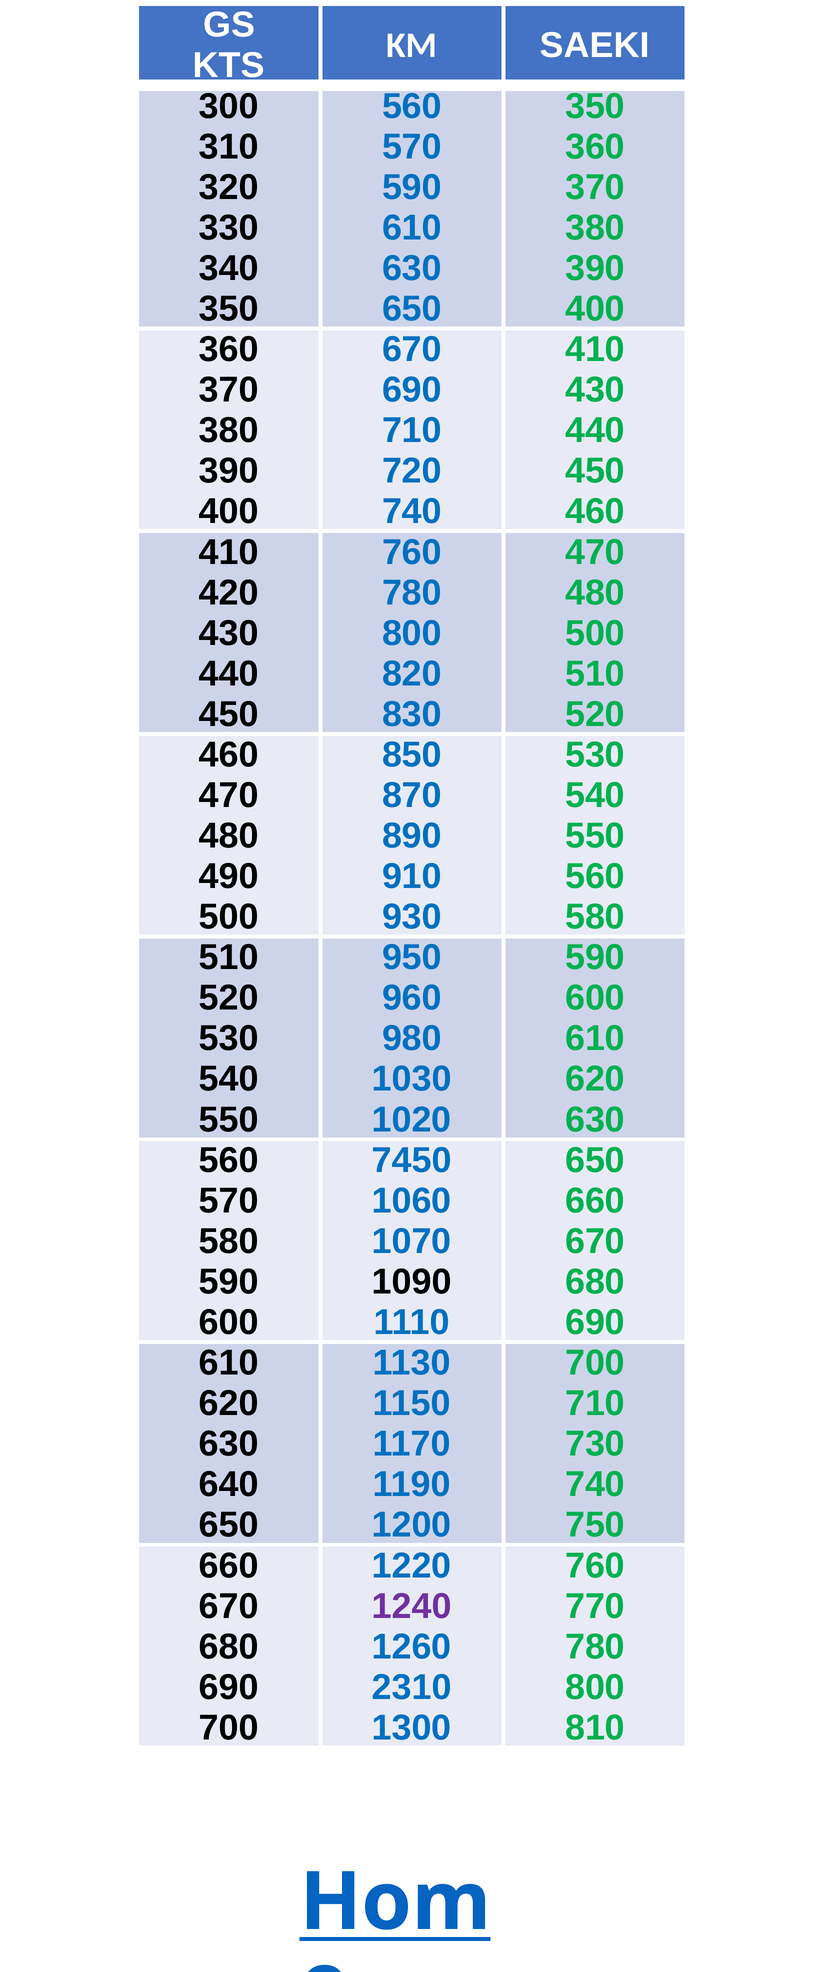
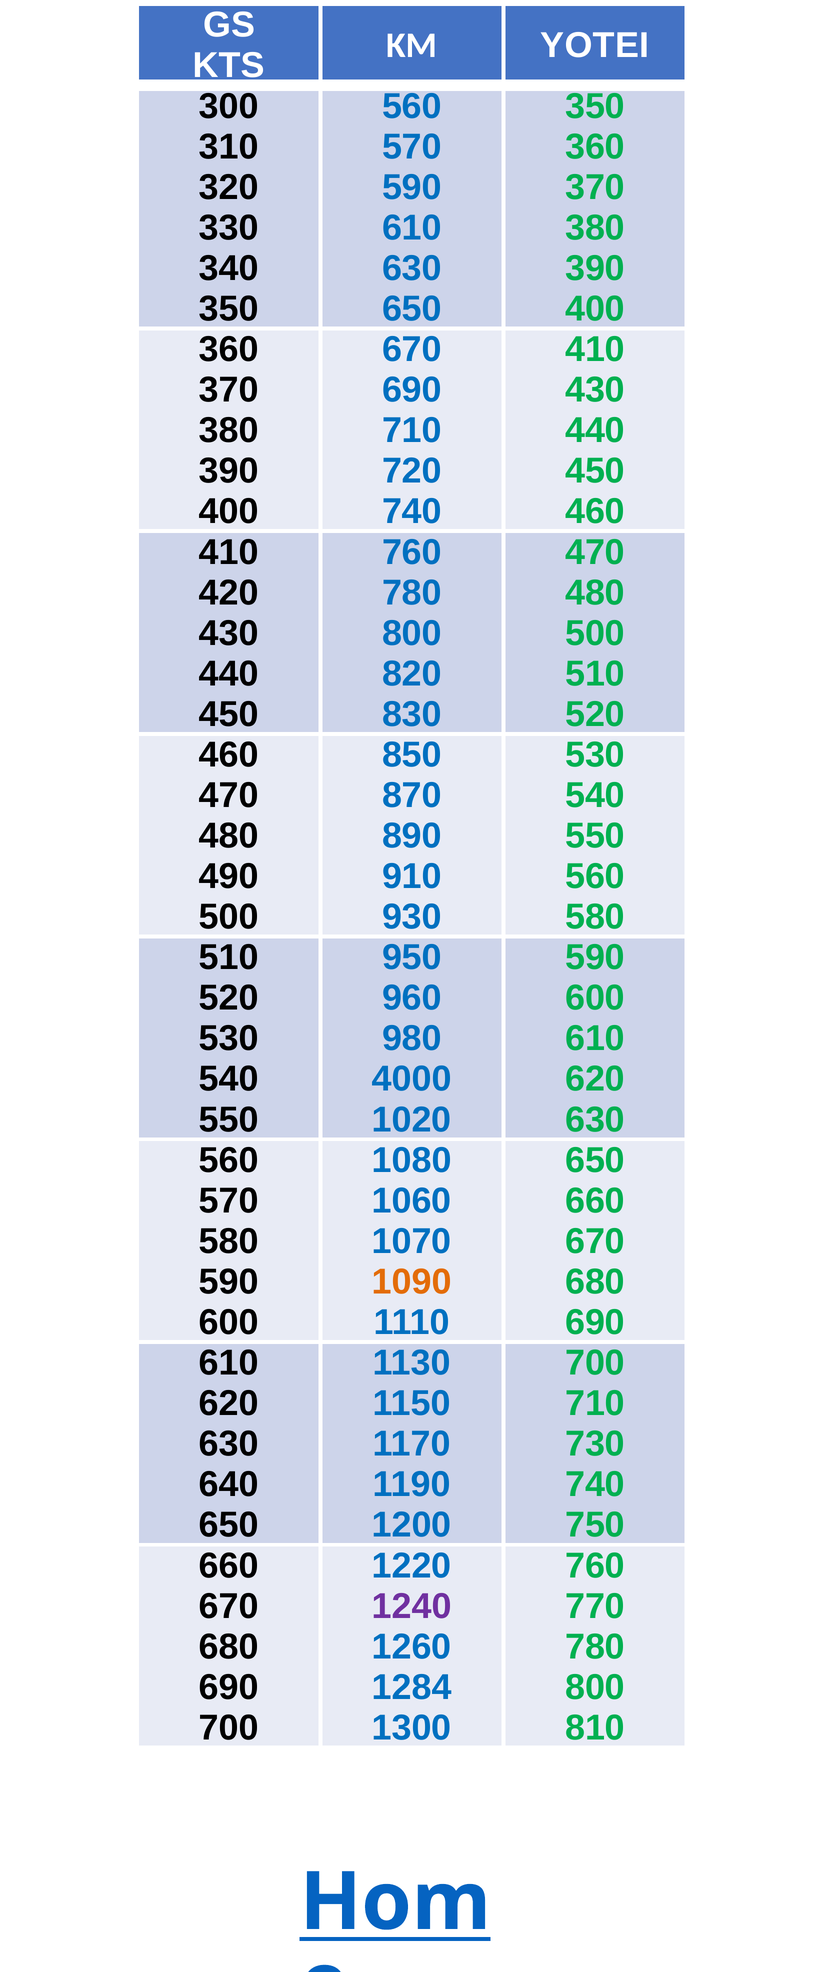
SAEKI: SAEKI -> YOTEI
1030: 1030 -> 4000
7450: 7450 -> 1080
1090 colour: black -> orange
2310: 2310 -> 1284
